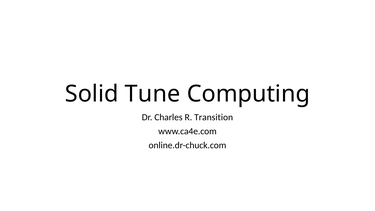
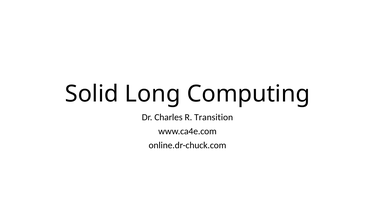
Tune: Tune -> Long
